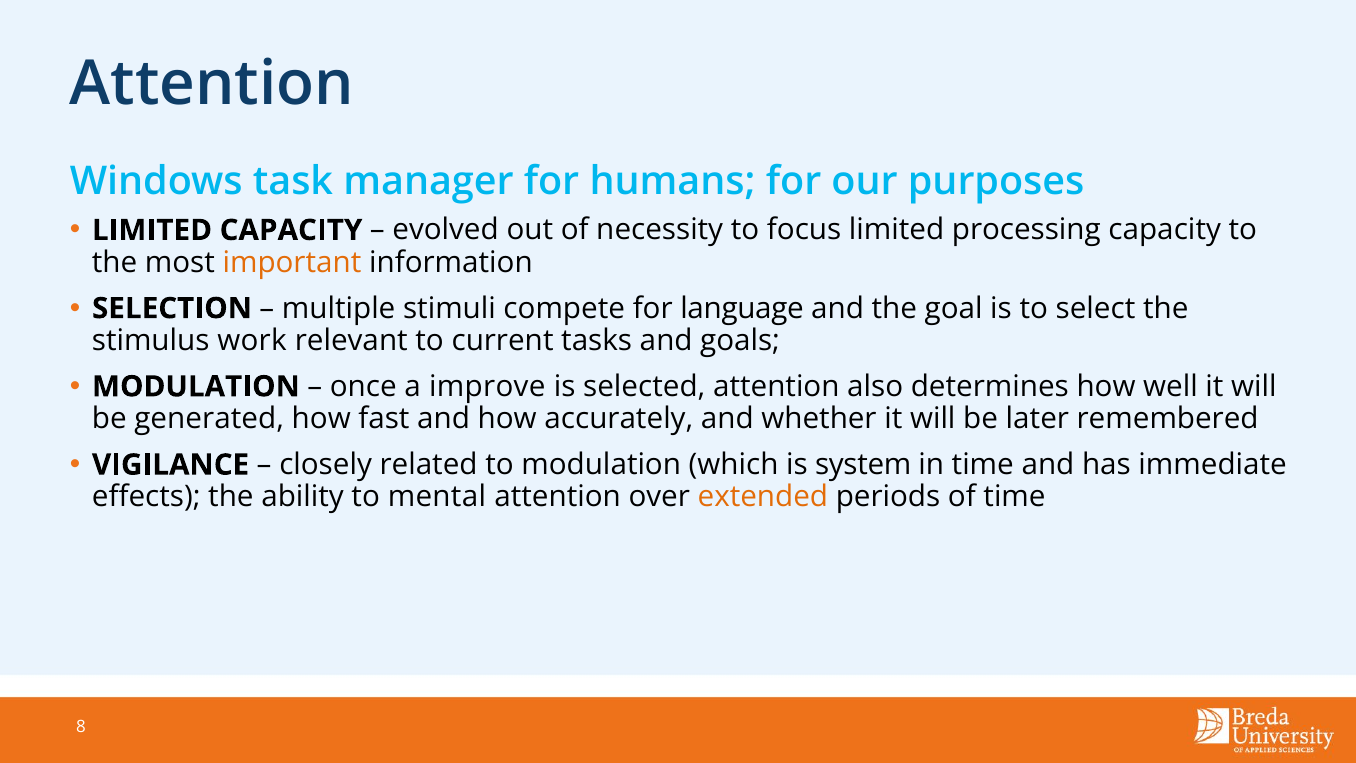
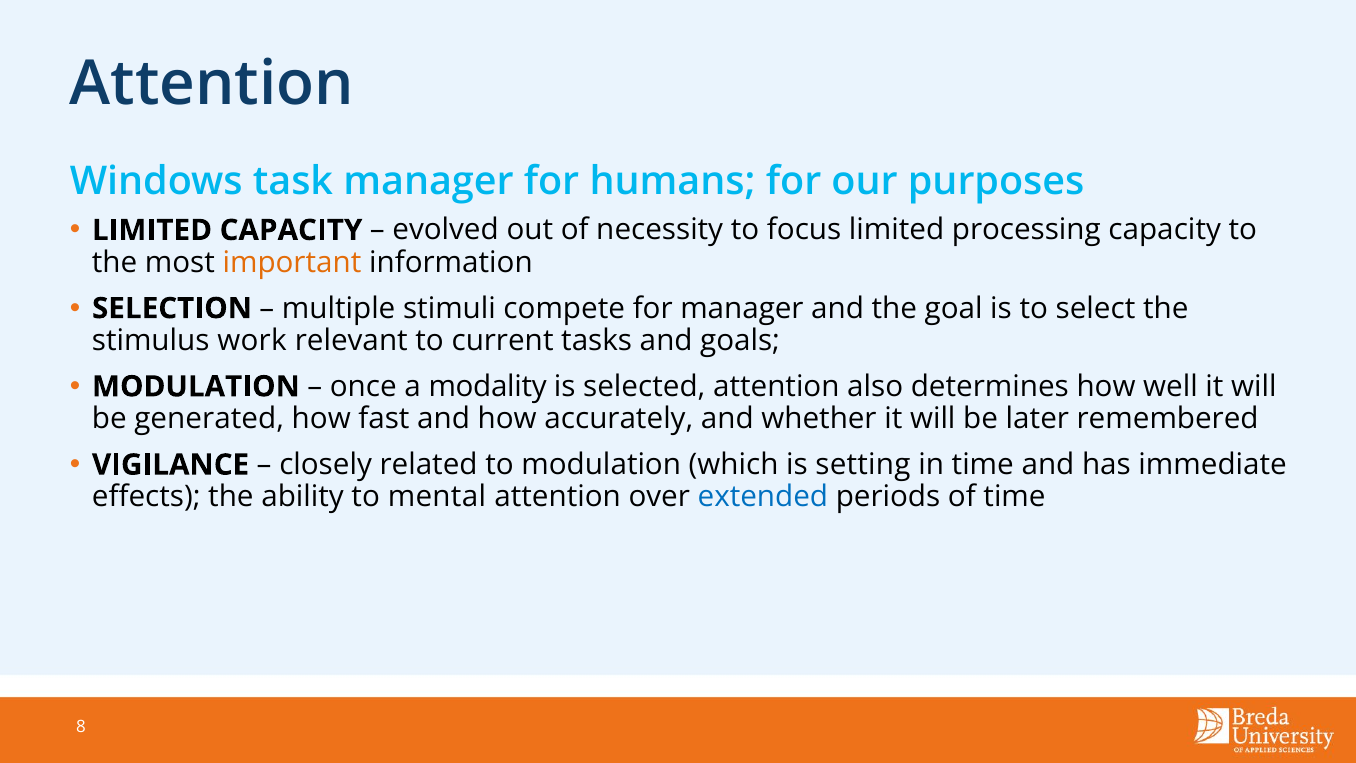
for language: language -> manager
improve: improve -> modality
system: system -> setting
extended colour: orange -> blue
